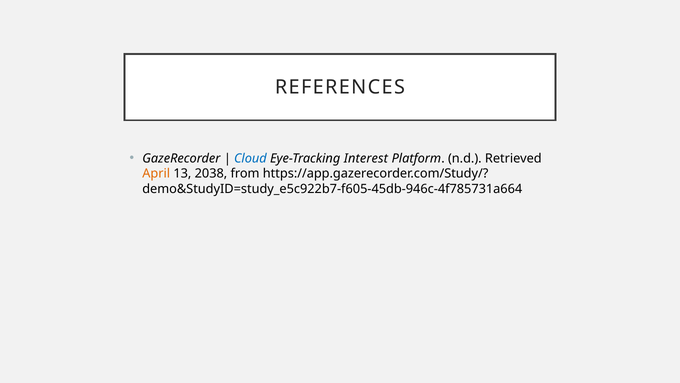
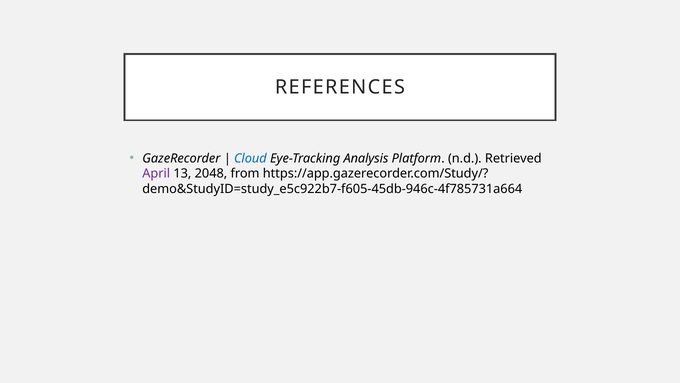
Interest: Interest -> Analysis
April colour: orange -> purple
2038: 2038 -> 2048
